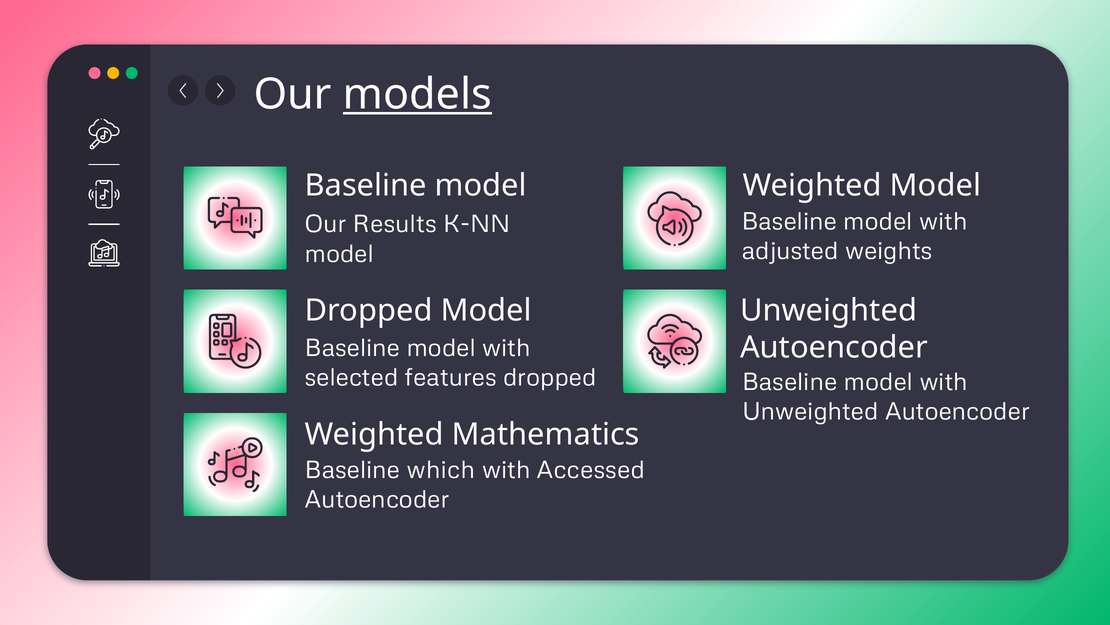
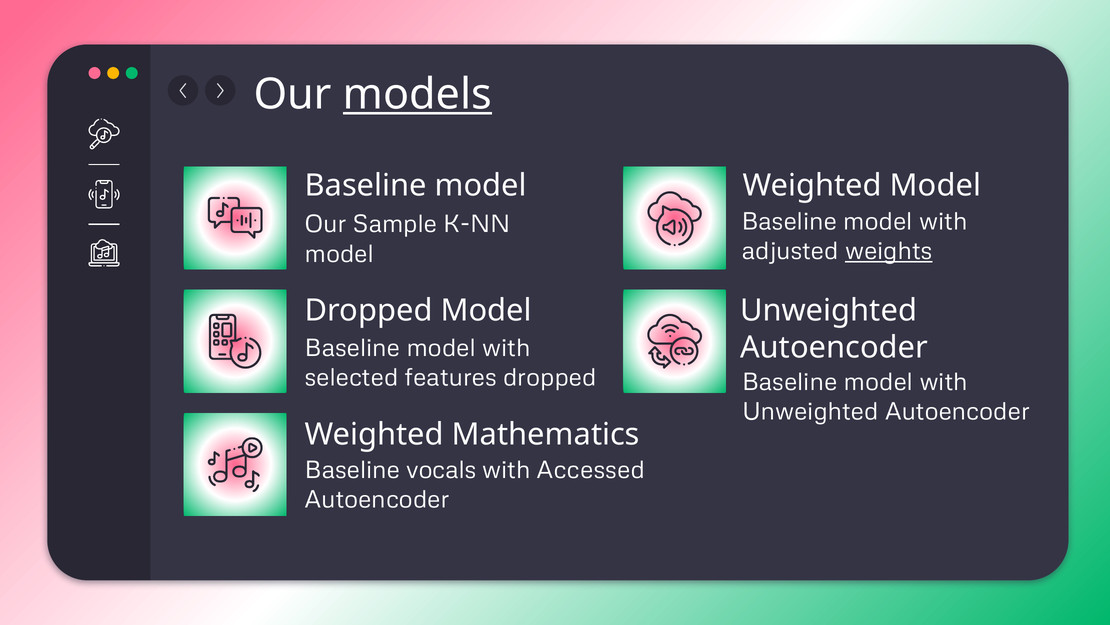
Results: Results -> Sample
weights underline: none -> present
which: which -> vocals
